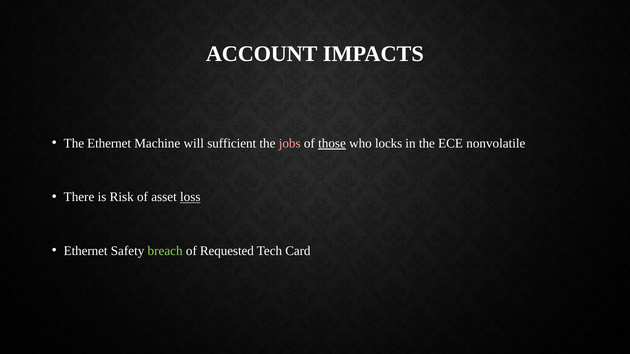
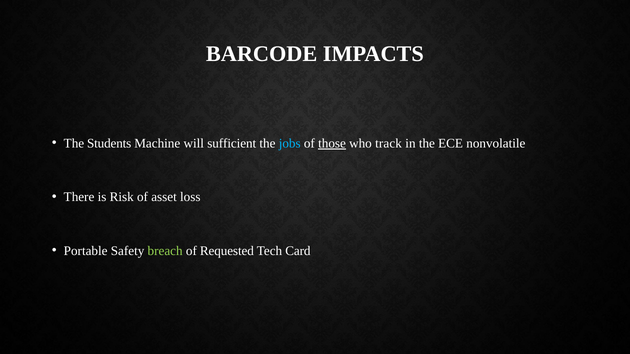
ACCOUNT: ACCOUNT -> BARCODE
The Ethernet: Ethernet -> Students
jobs colour: pink -> light blue
locks: locks -> track
loss underline: present -> none
Ethernet at (86, 251): Ethernet -> Portable
